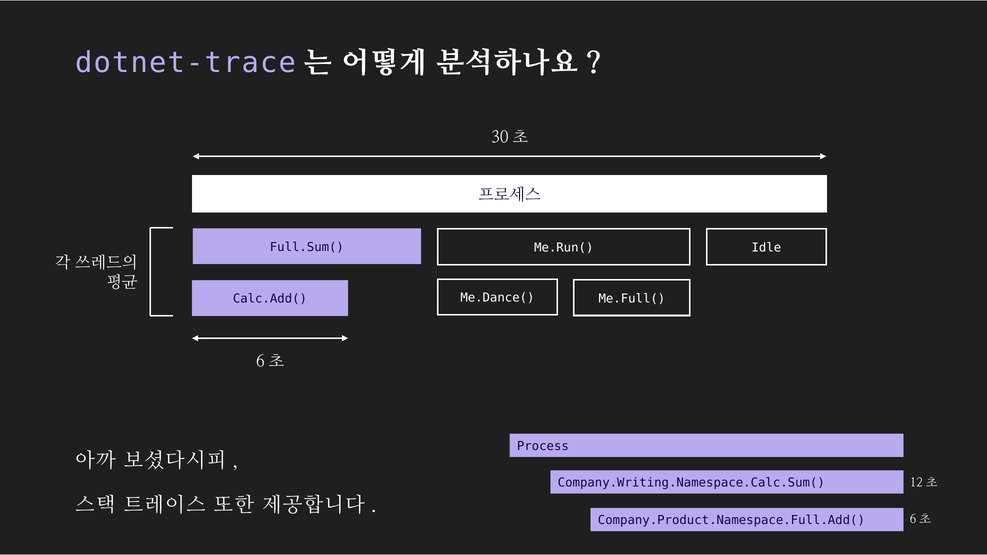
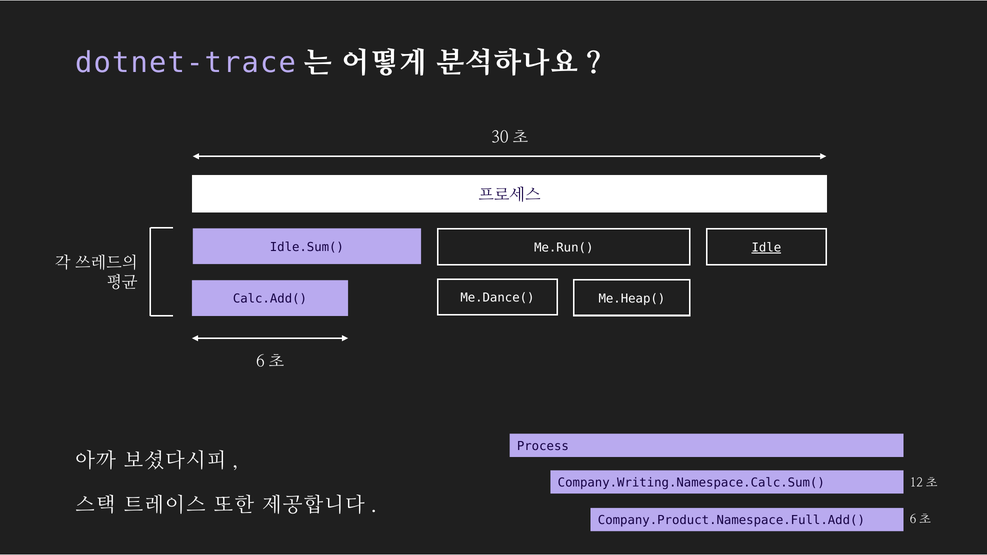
Full.Sum(: Full.Sum( -> Idle.Sum(
Idle underline: none -> present
Me.Full(: Me.Full( -> Me.Heap(
